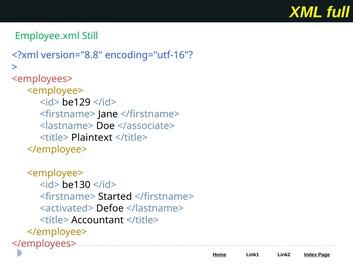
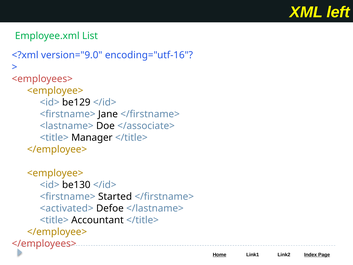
full: full -> left
Still: Still -> List
version="8.8: version="8.8 -> version="9.0
Plaintext: Plaintext -> Manager
